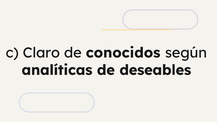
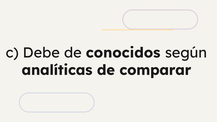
Claro: Claro -> Debe
deseables: deseables -> comparar
